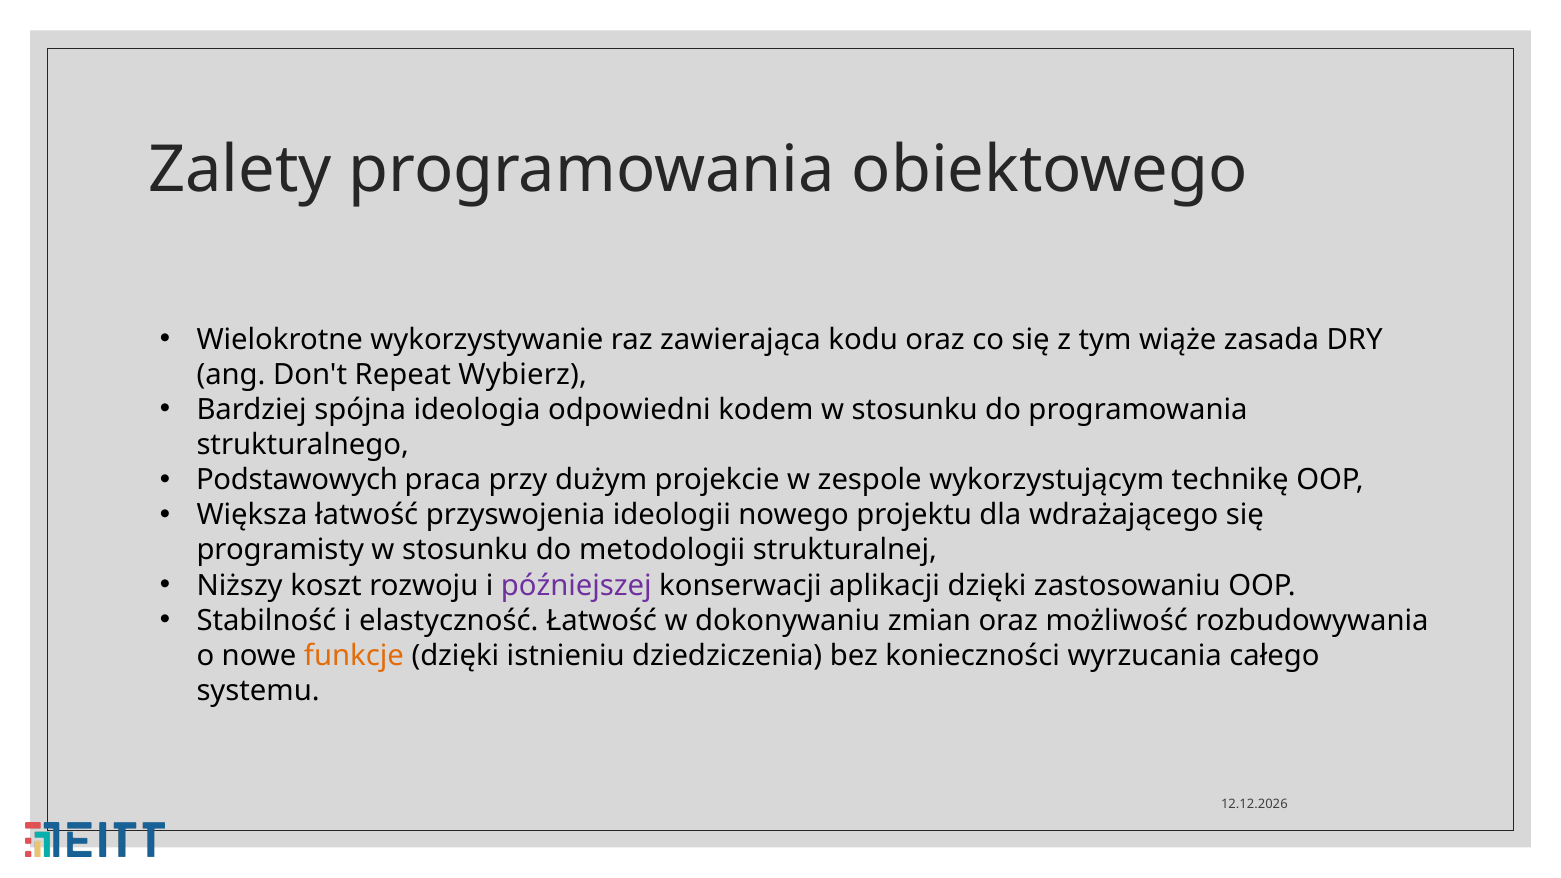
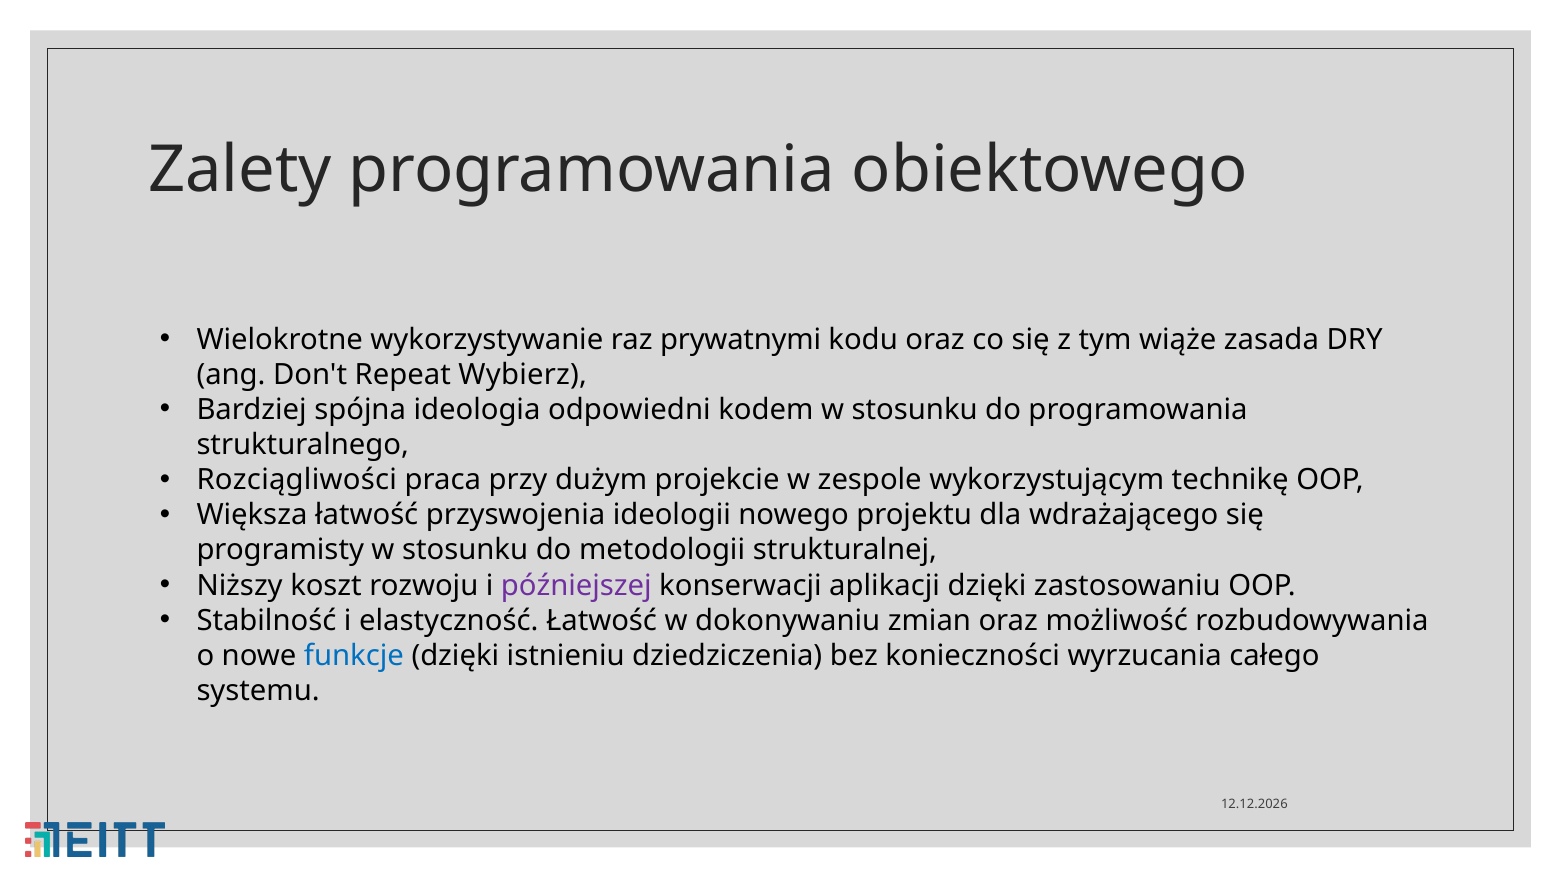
zawierająca: zawierająca -> prywatnymi
Podstawowych: Podstawowych -> Rozciągliwości
funkcje colour: orange -> blue
